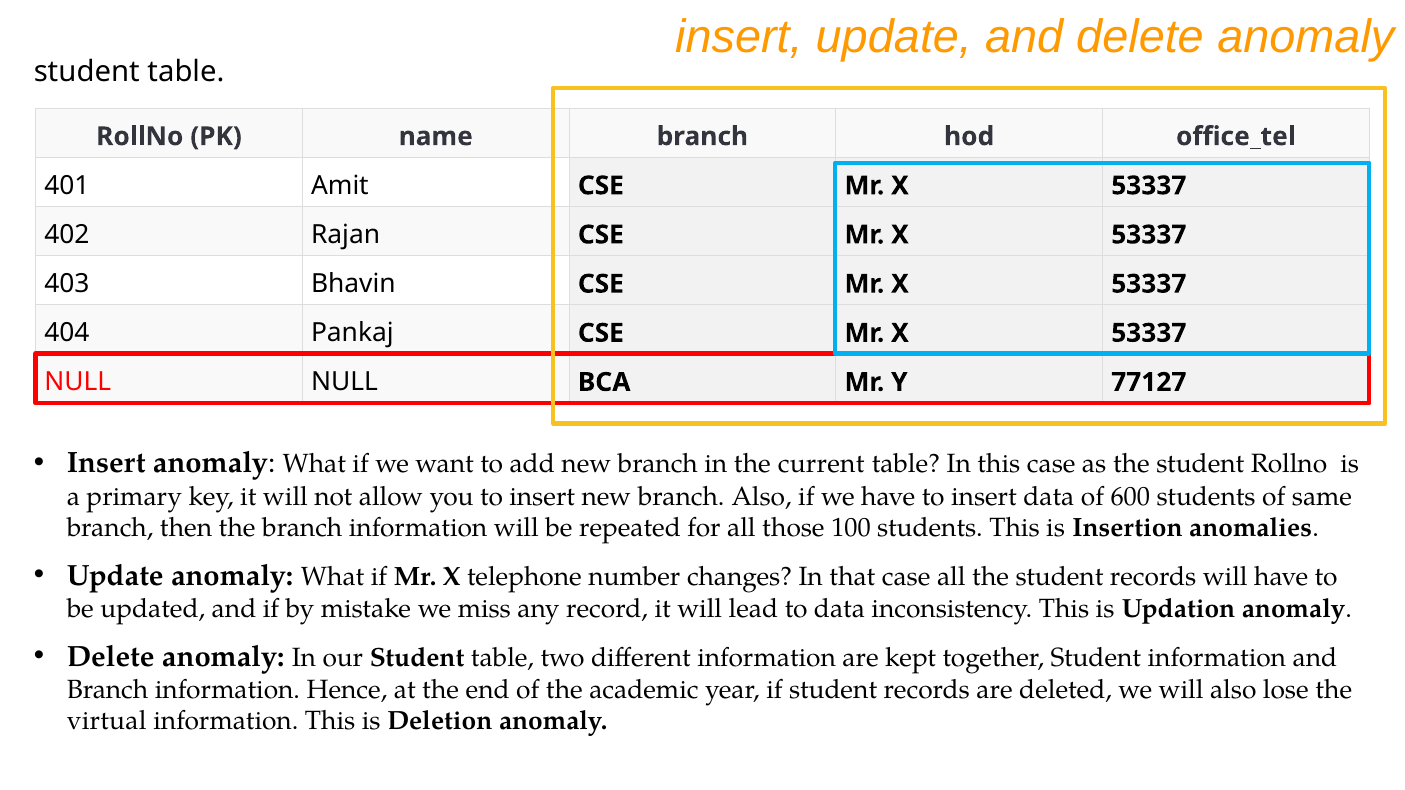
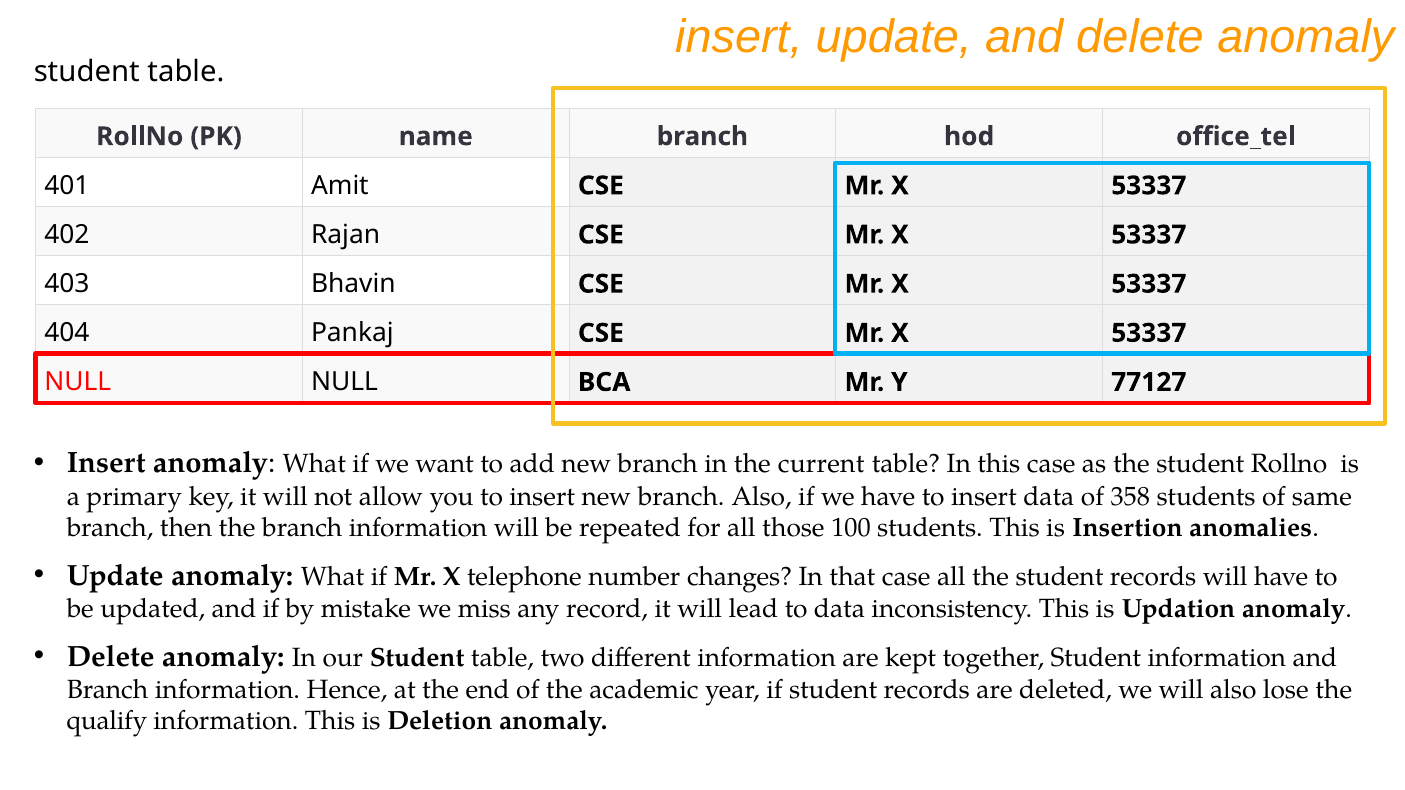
600: 600 -> 358
virtual: virtual -> qualify
